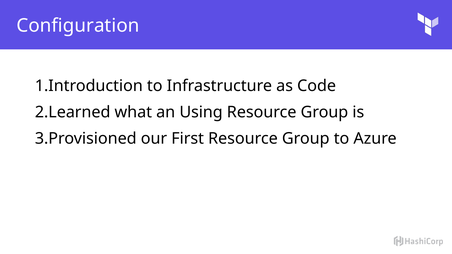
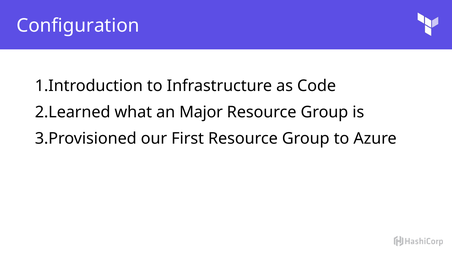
Using: Using -> Major
